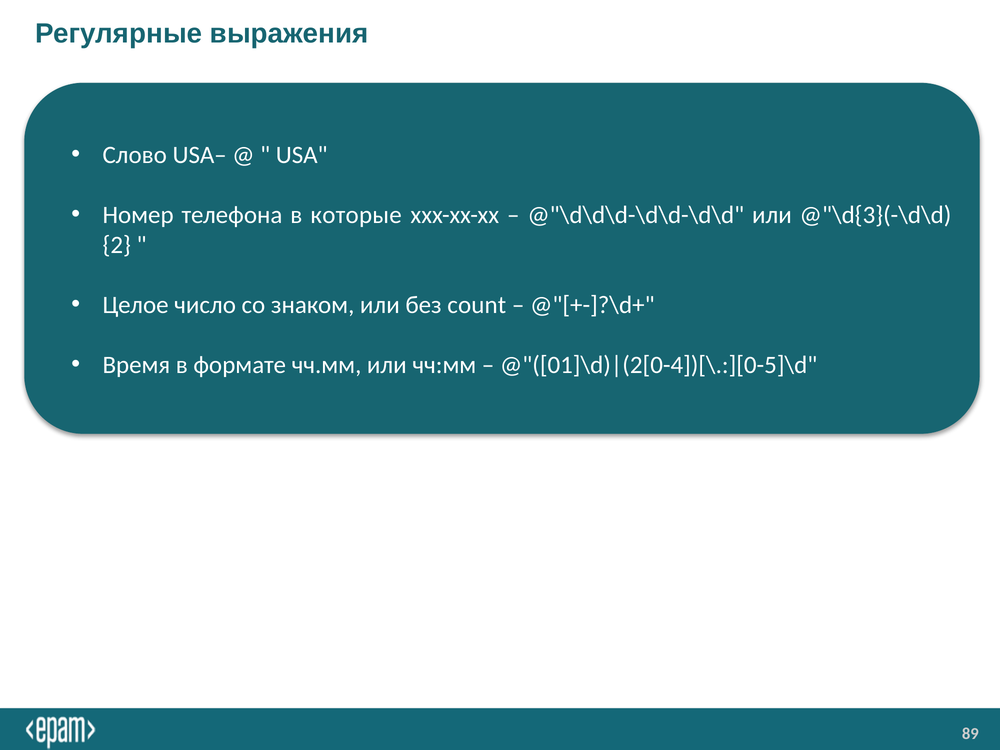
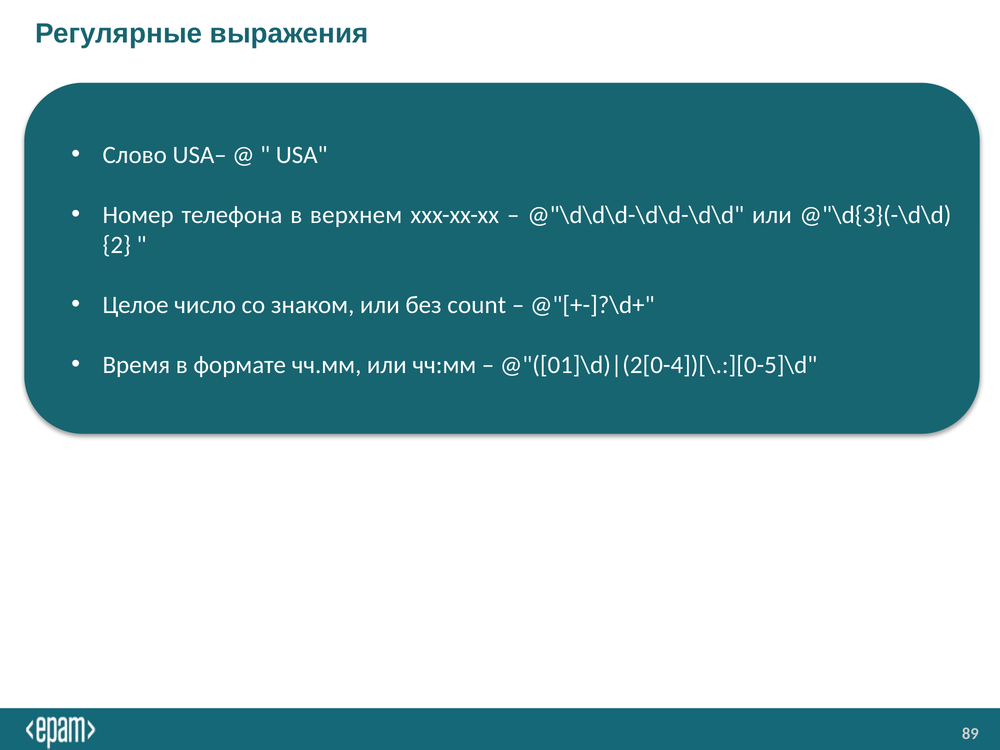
которые: которые -> верхнем
